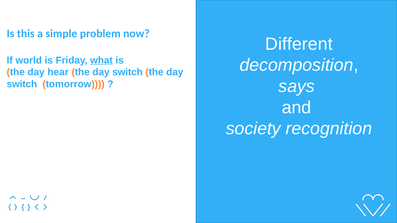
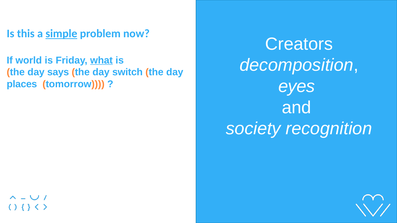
simple underline: none -> present
Different: Different -> Creators
hear: hear -> says
says: says -> eyes
switch at (22, 84): switch -> places
